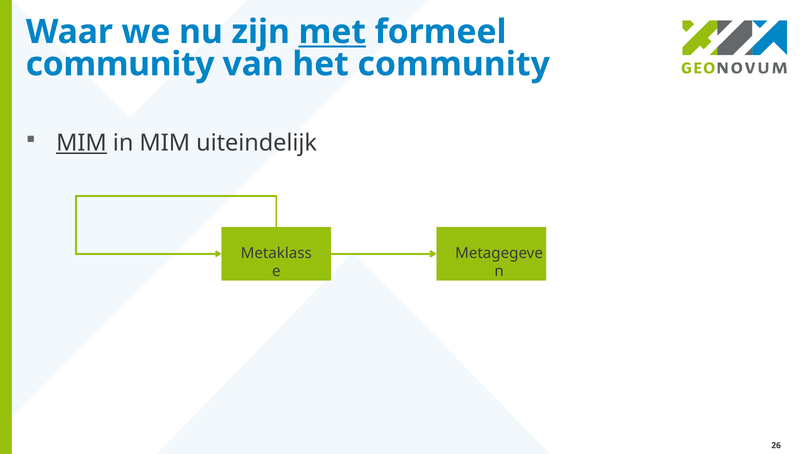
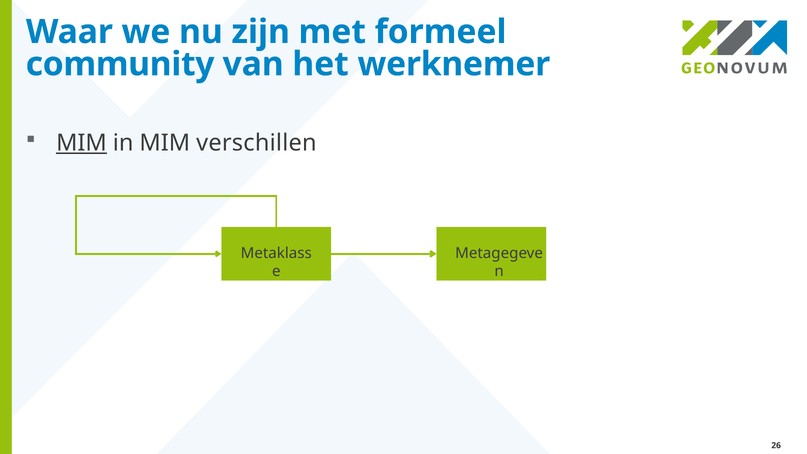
met underline: present -> none
het community: community -> werknemer
uiteindelijk: uiteindelijk -> verschillen
